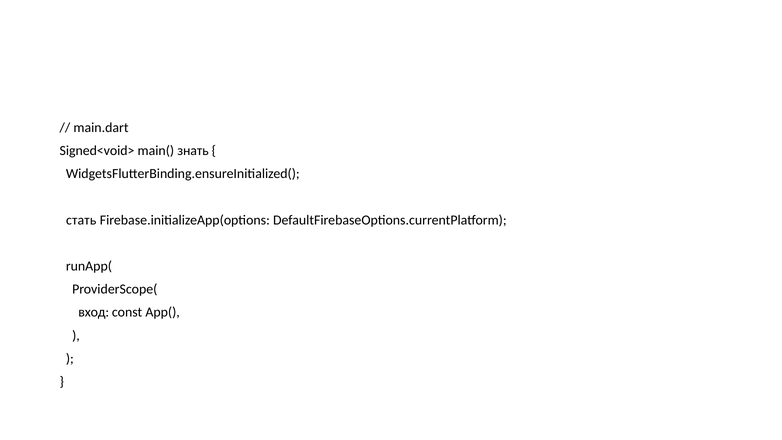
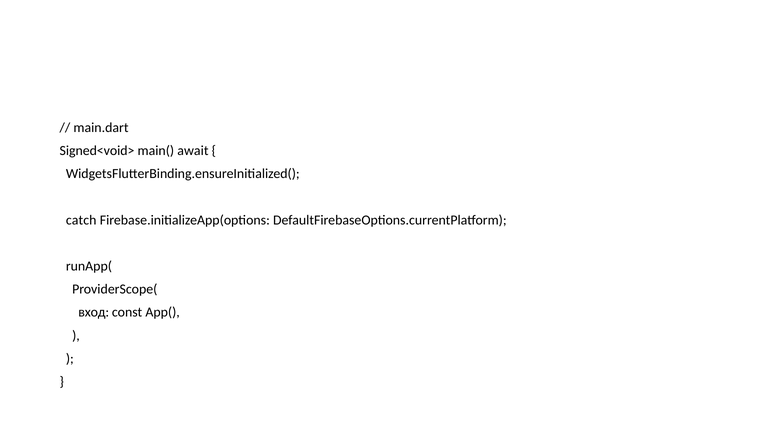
знать: знать -> await
стать: стать -> catch
